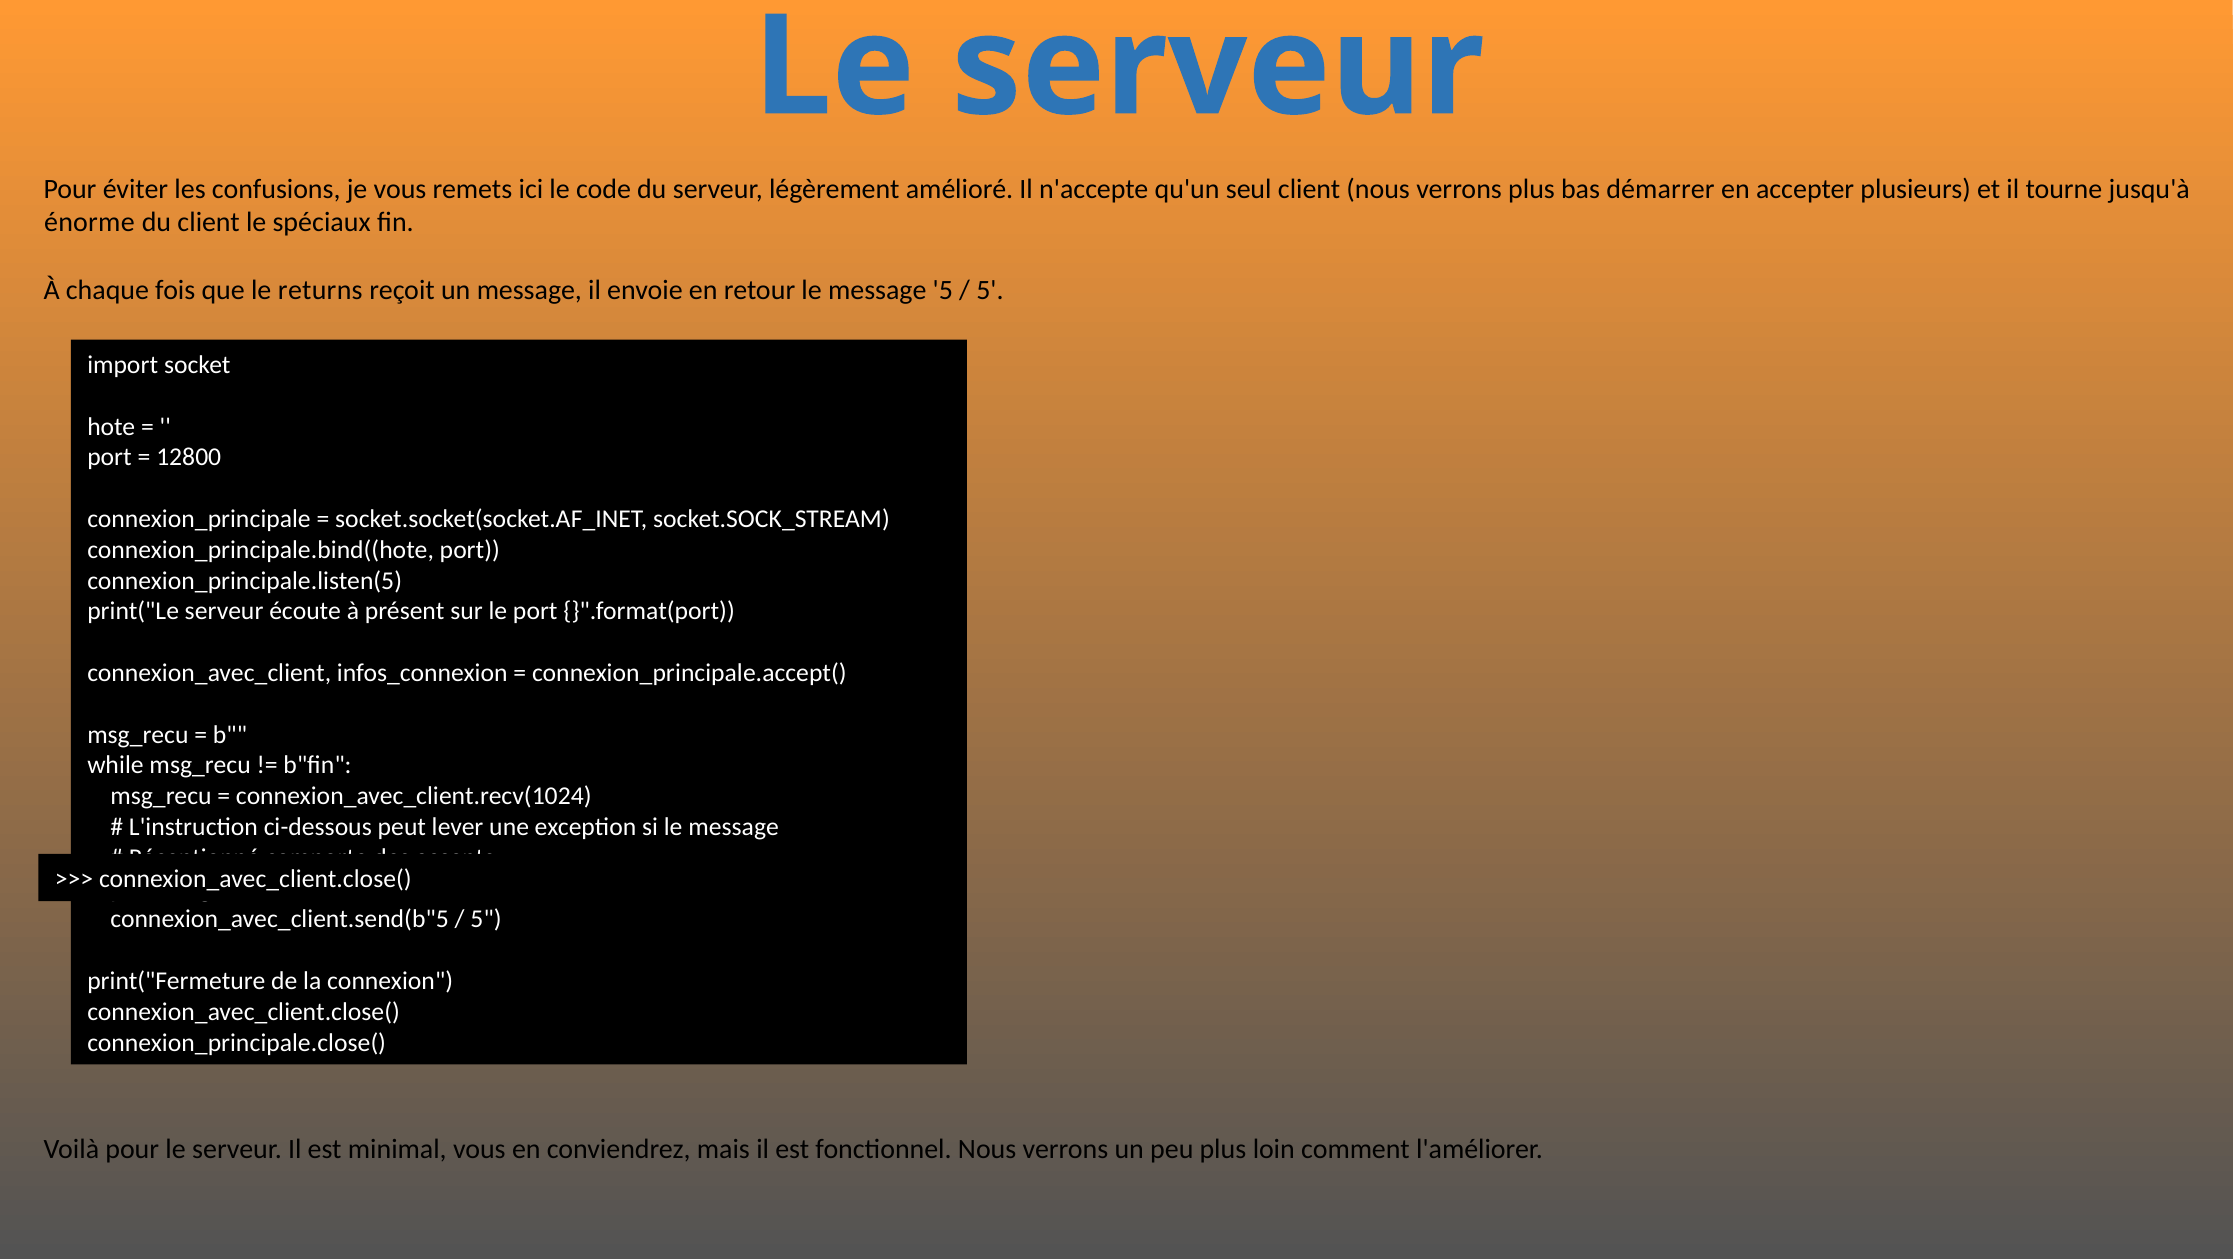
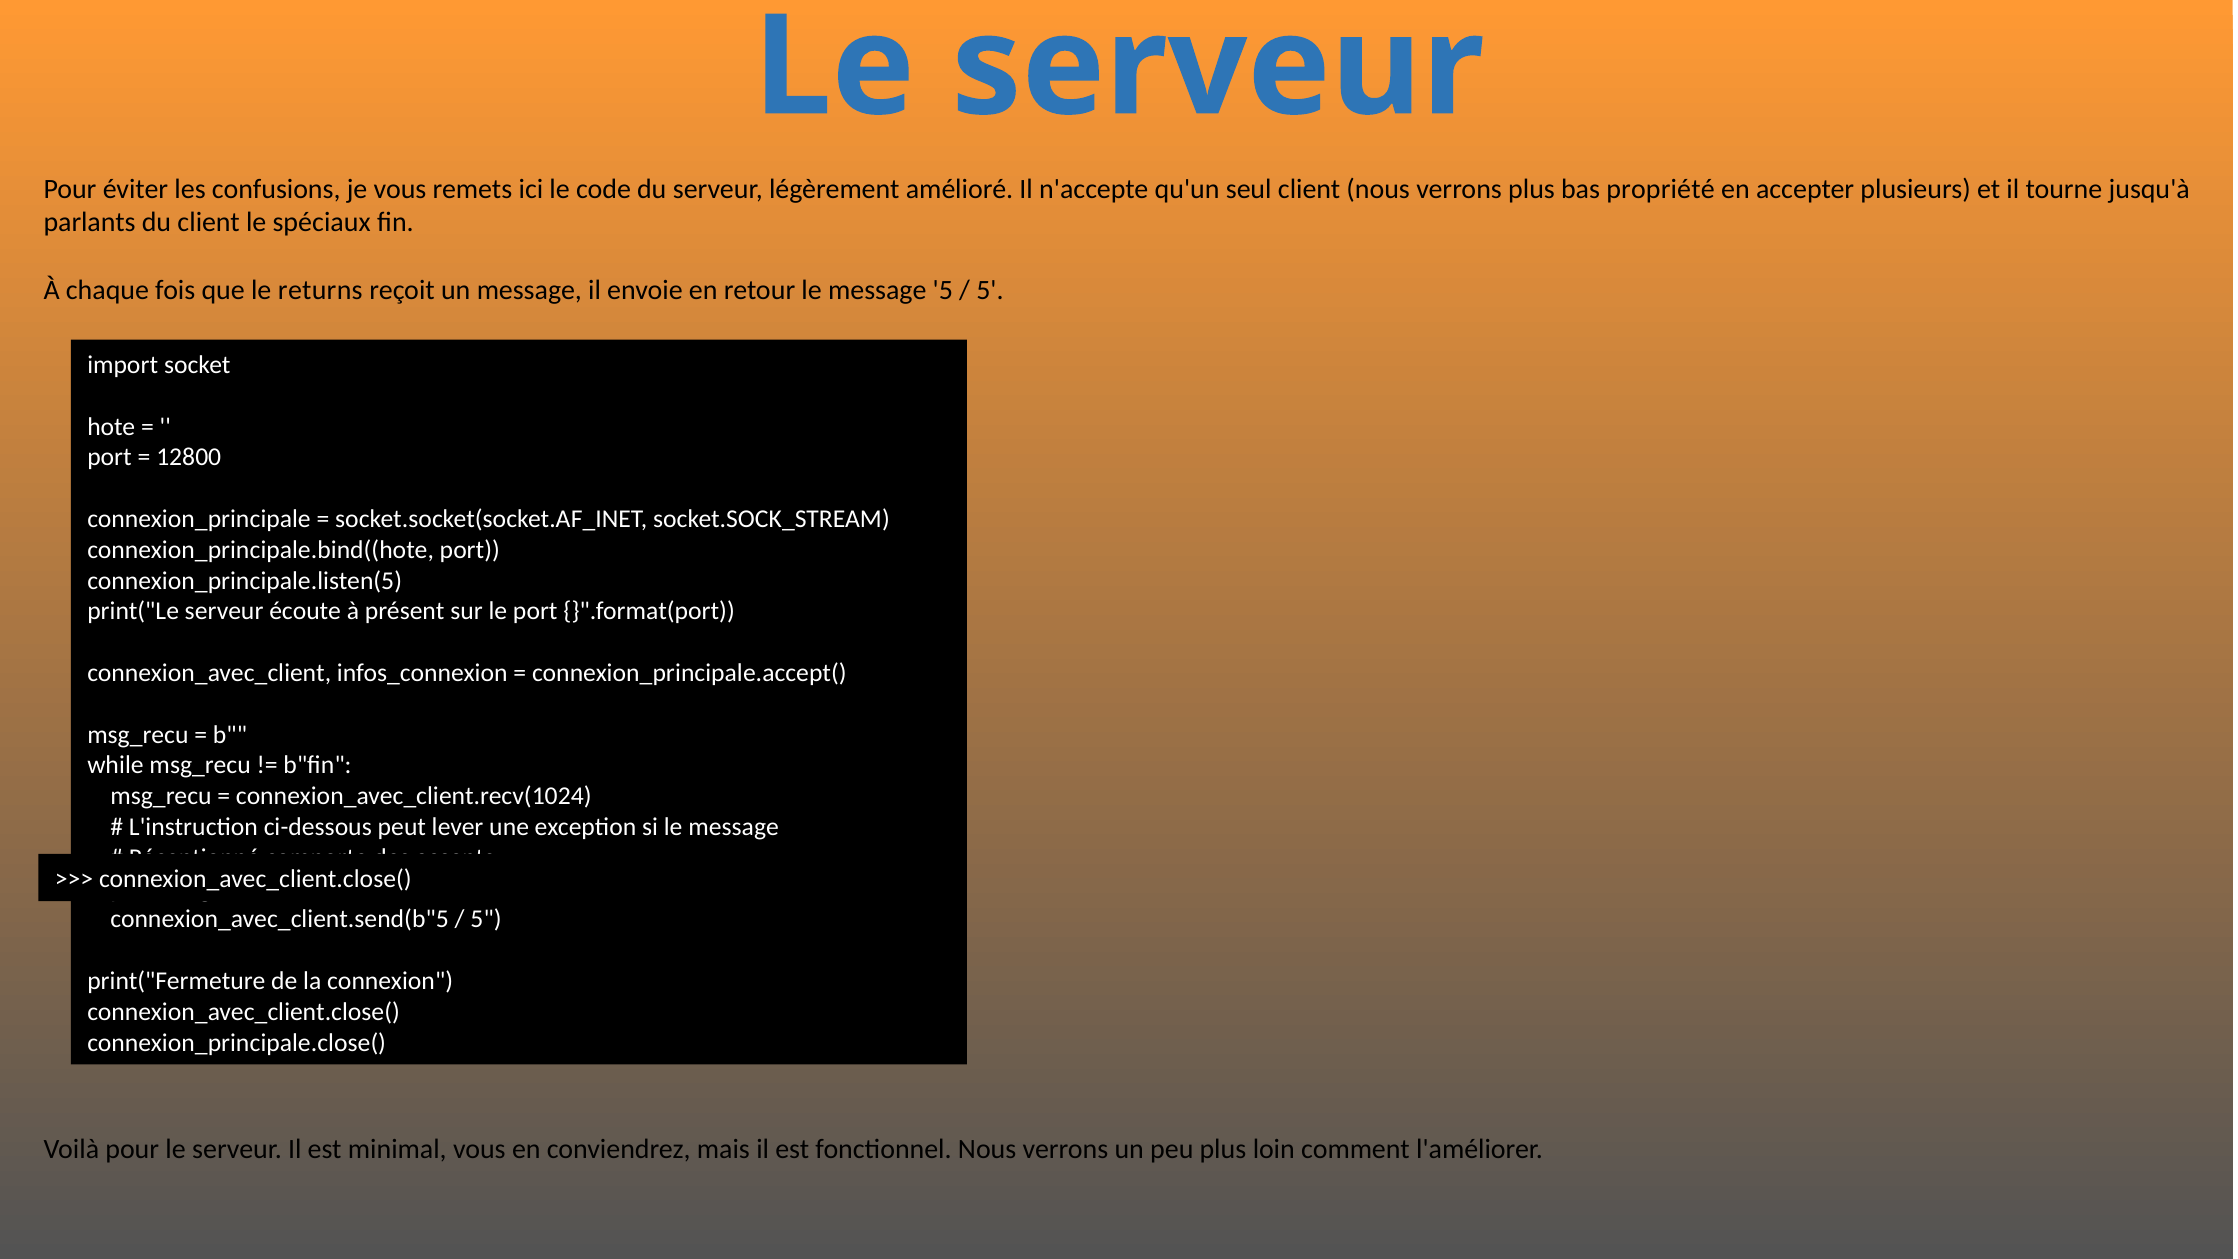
démarrer: démarrer -> propriété
énorme: énorme -> parlants
